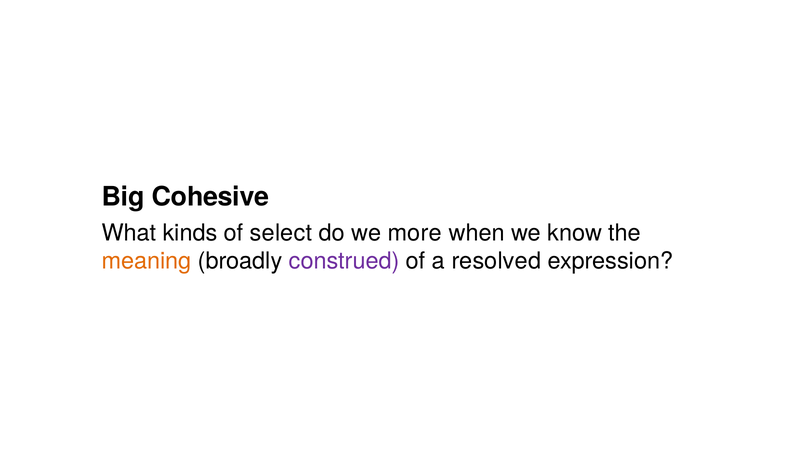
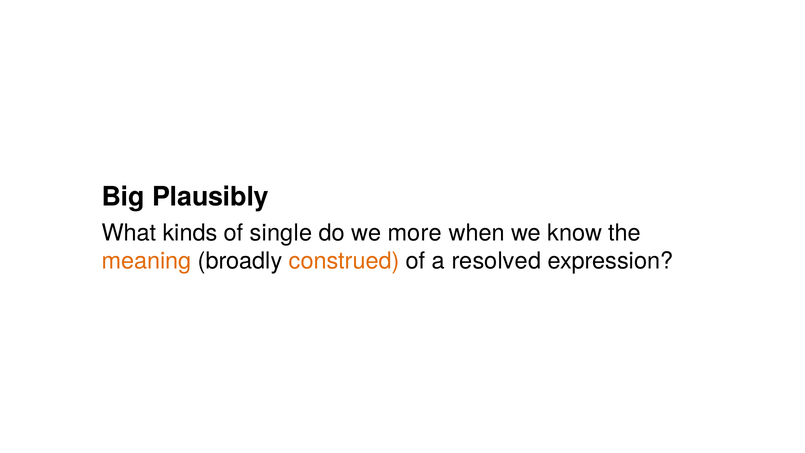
Cohesive: Cohesive -> Plausibly
select: select -> single
construed colour: purple -> orange
